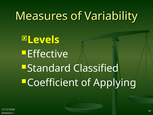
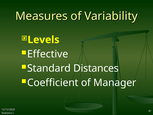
Classified: Classified -> Distances
Applying: Applying -> Manager
